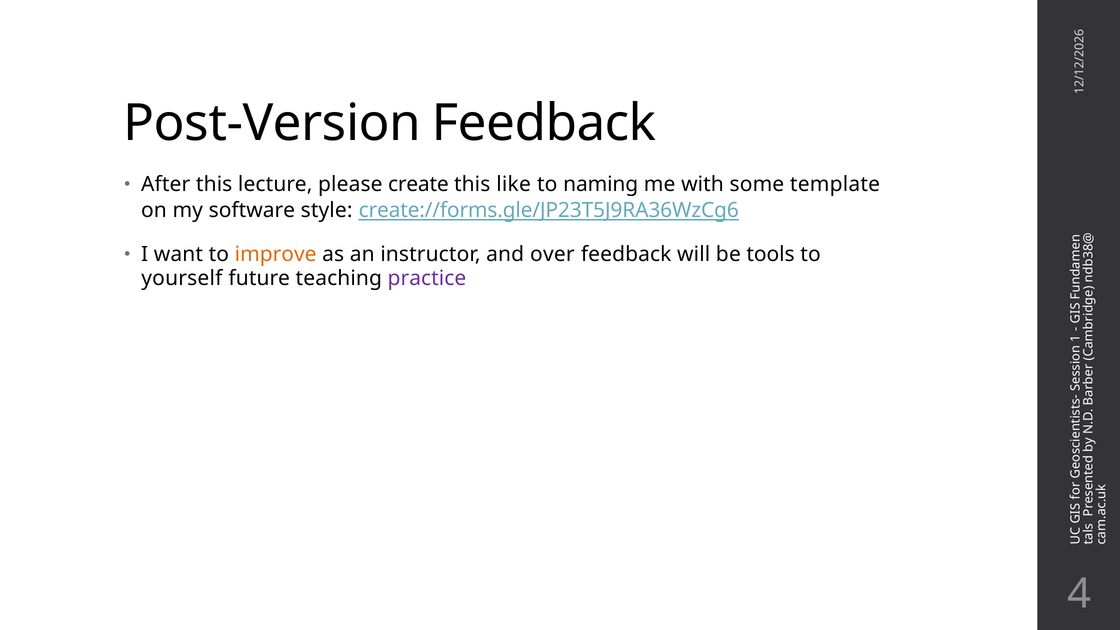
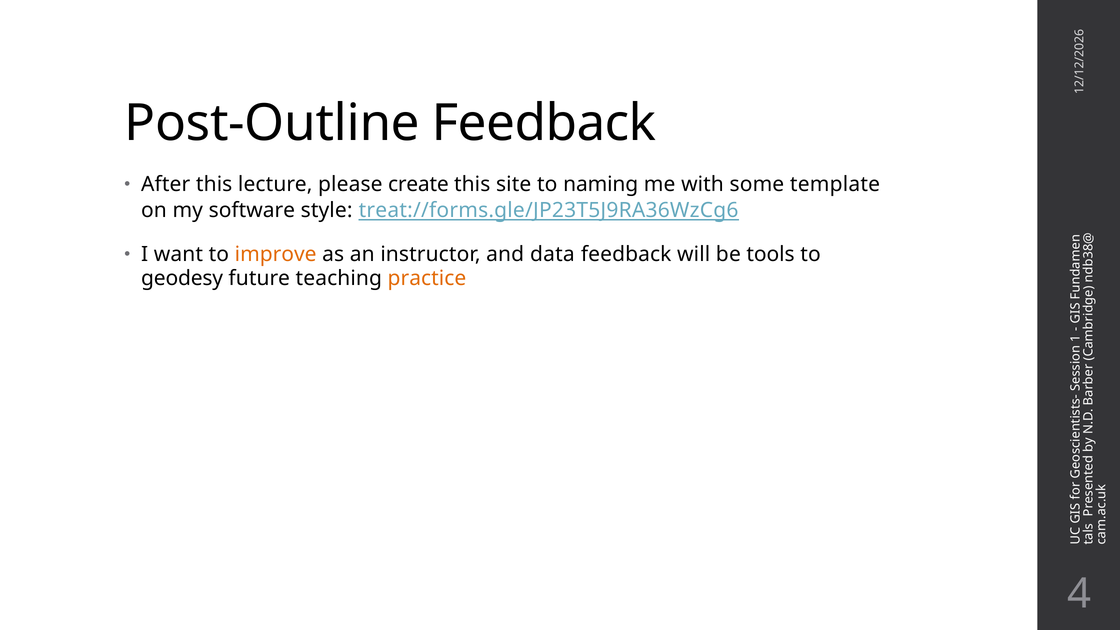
Post-Version: Post-Version -> Post-Outline
like: like -> site
create://forms.gle/JP23T5J9RA36WzCg6: create://forms.gle/JP23T5J9RA36WzCg6 -> treat://forms.gle/JP23T5J9RA36WzCg6
over: over -> data
yourself: yourself -> geodesy
practice colour: purple -> orange
